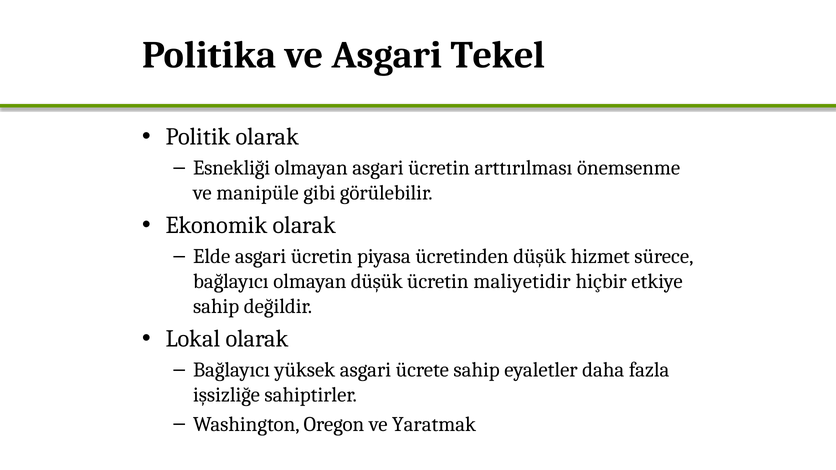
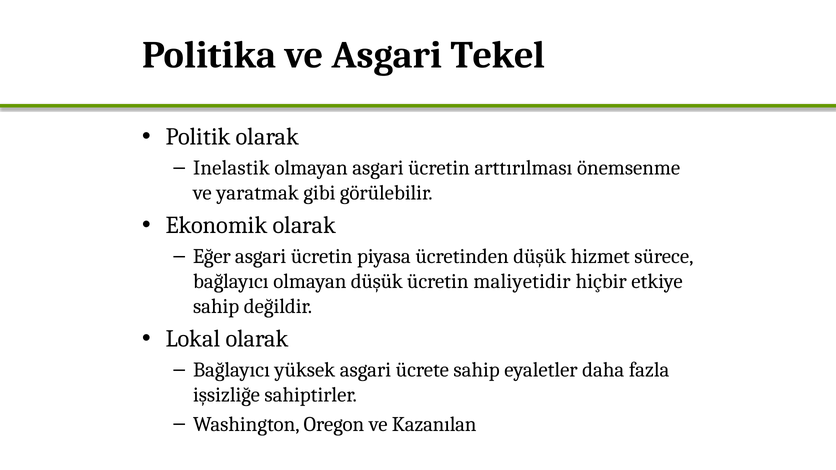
Esnekliği: Esnekliği -> Inelastik
manipüle: manipüle -> yaratmak
Elde: Elde -> Eğer
Yaratmak: Yaratmak -> Kazanılan
